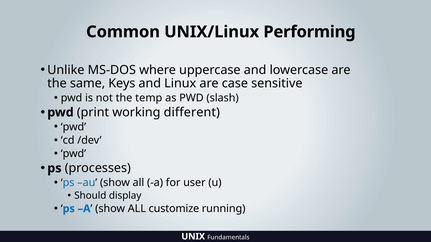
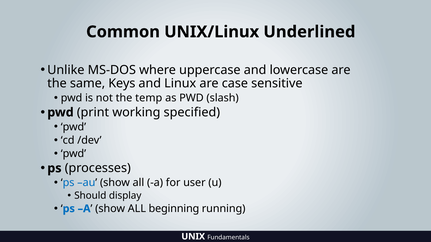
Performing: Performing -> Underlined
different: different -> specified
customize: customize -> beginning
